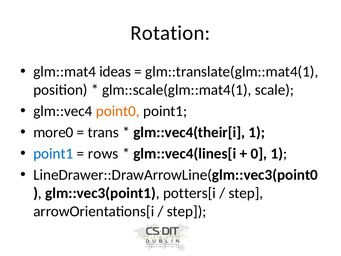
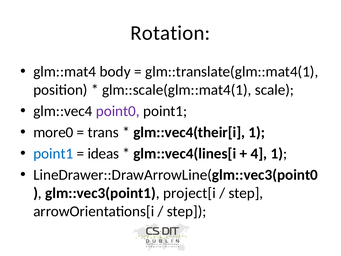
ideas: ideas -> body
point0 colour: orange -> purple
rows: rows -> ideas
0: 0 -> 4
potters[i: potters[i -> project[i
